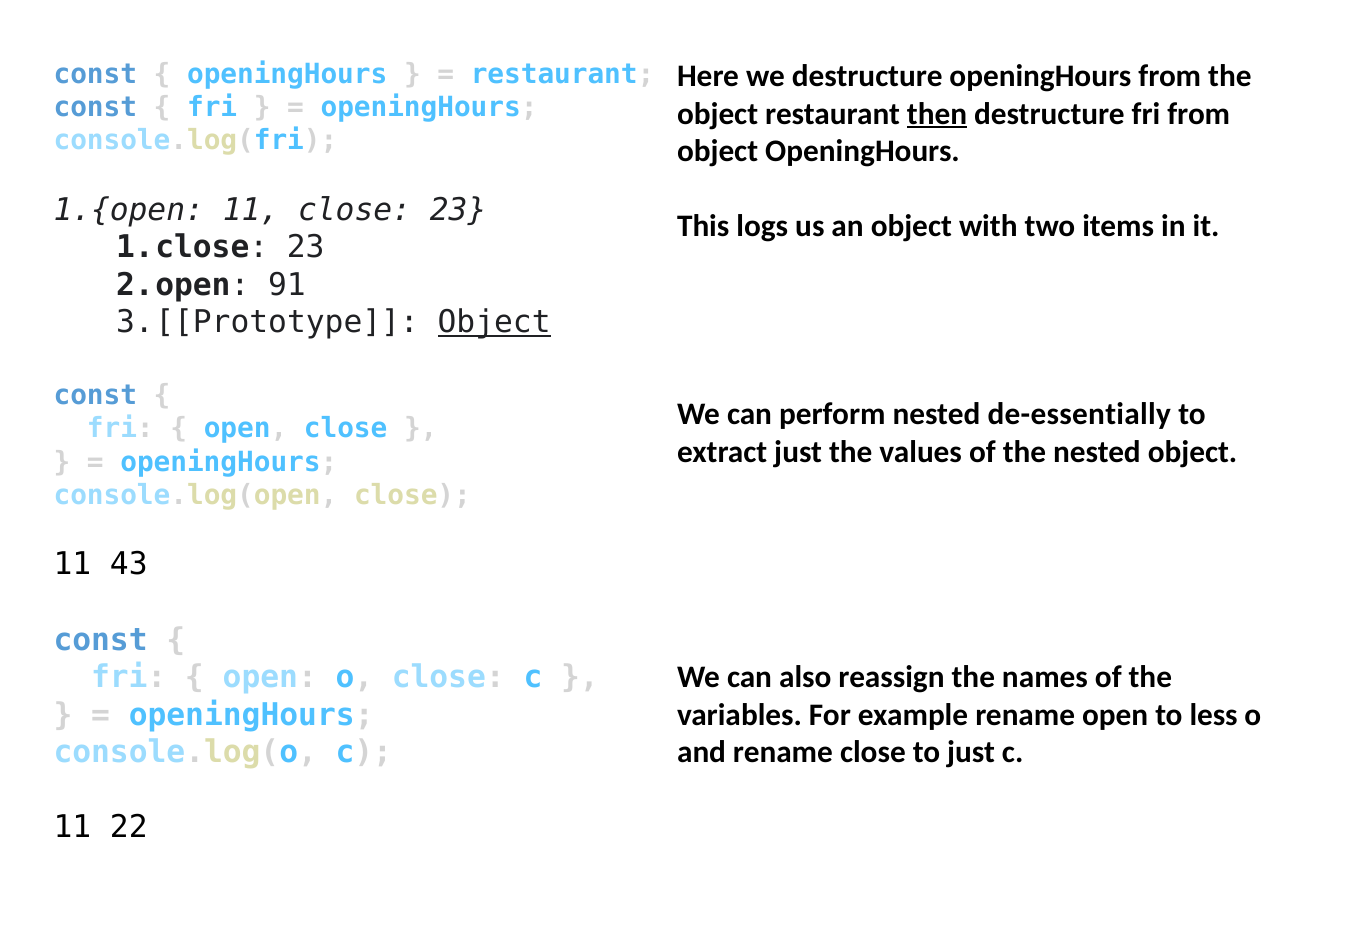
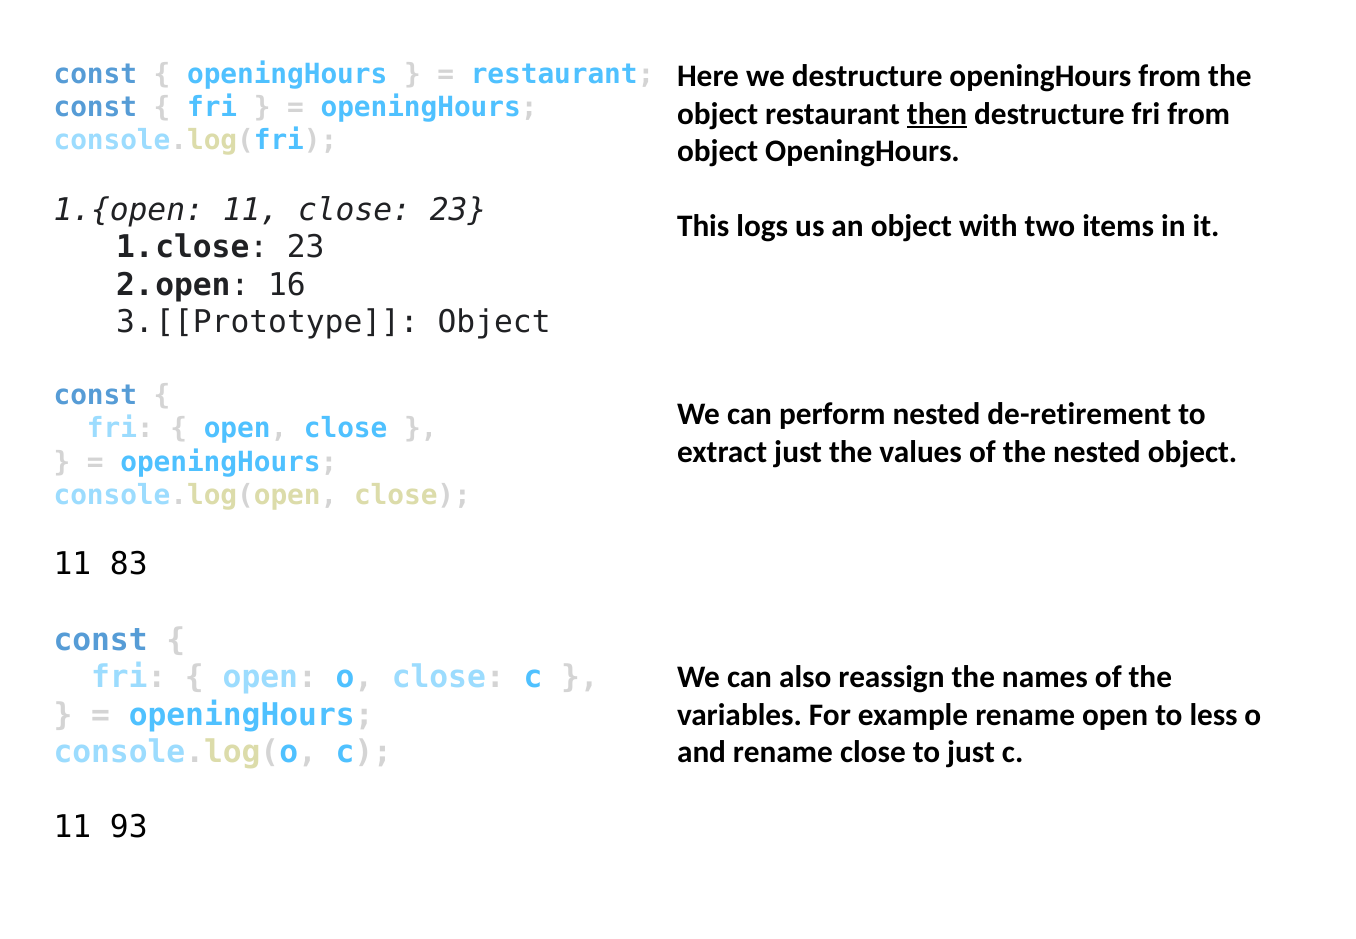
91: 91 -> 16
Object at (494, 323) underline: present -> none
de-essentially: de-essentially -> de-retirement
43: 43 -> 83
22: 22 -> 93
